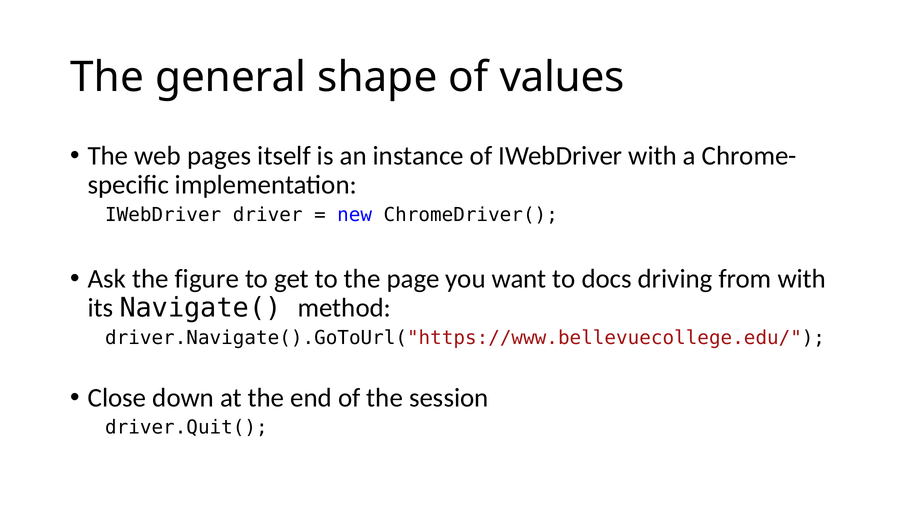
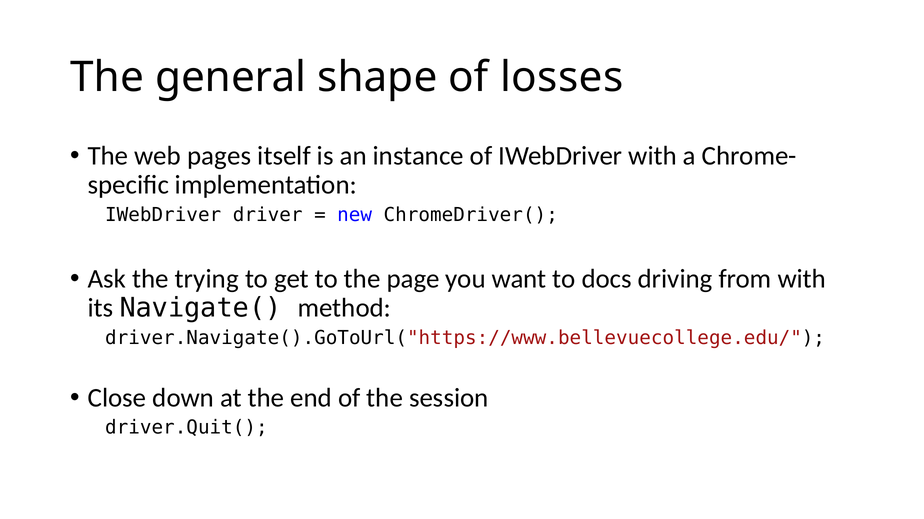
values: values -> losses
figure: figure -> trying
